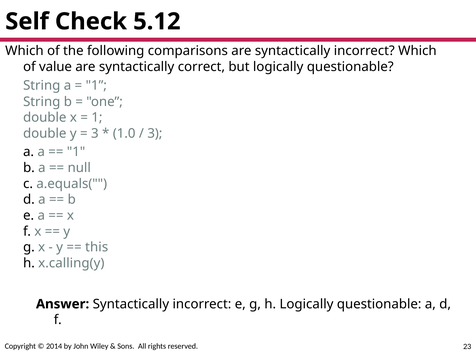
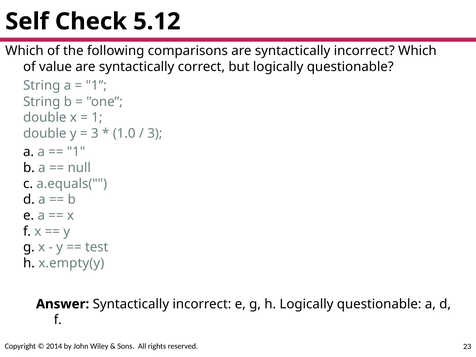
this: this -> test
x.calling(y: x.calling(y -> x.empty(y
